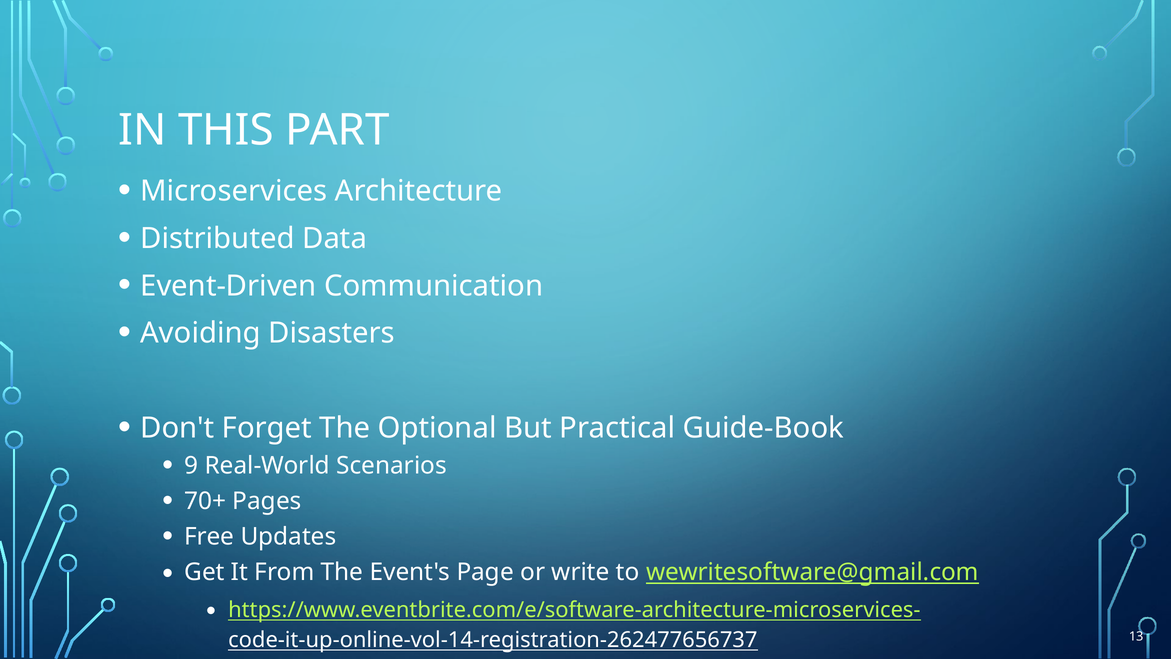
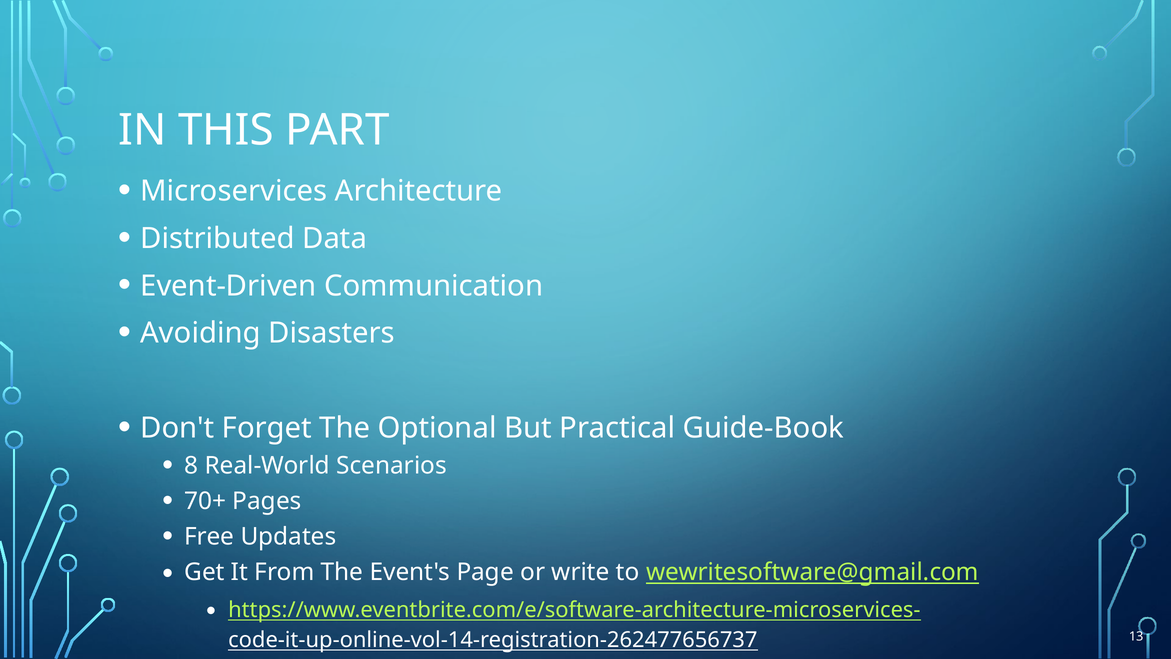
9: 9 -> 8
